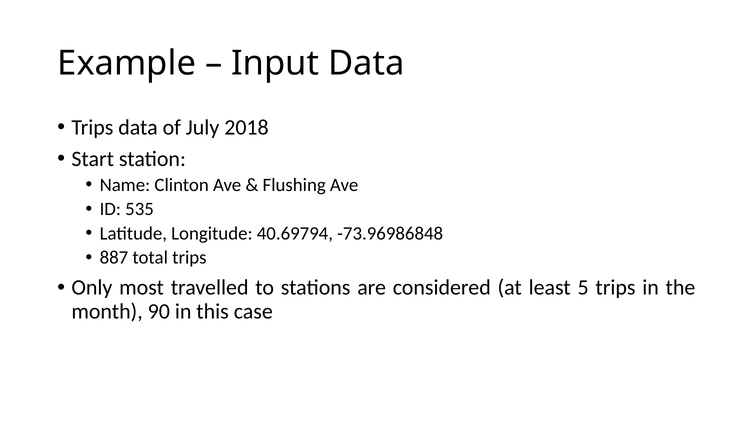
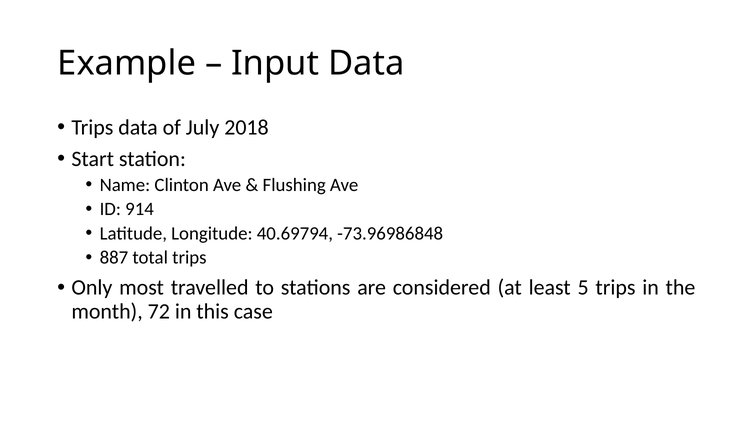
535: 535 -> 914
90: 90 -> 72
